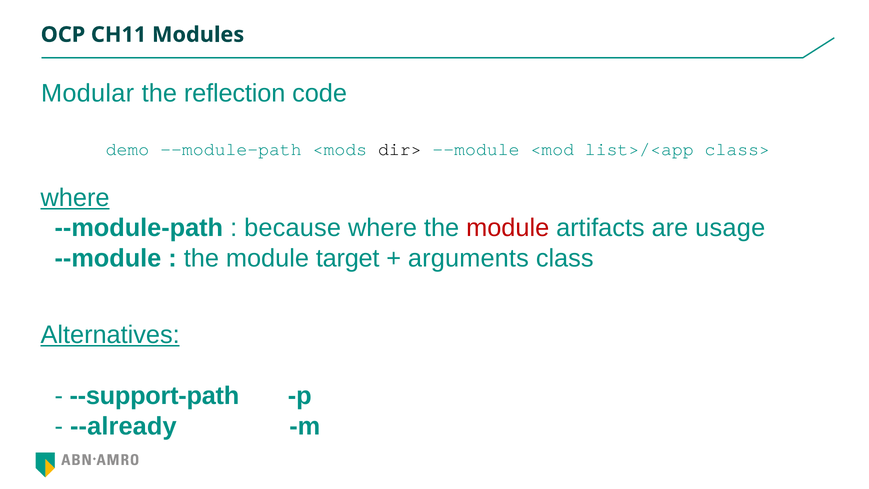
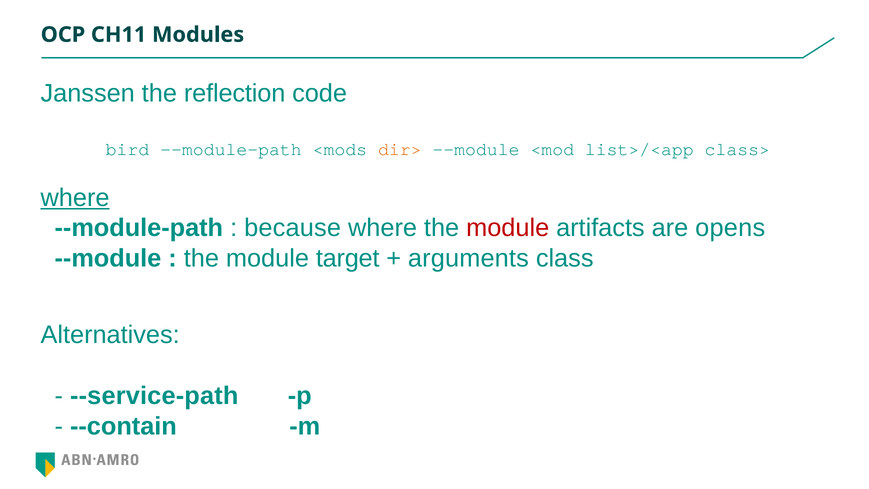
Modular: Modular -> Janssen
demo: demo -> bird
dir> colour: black -> orange
usage: usage -> opens
Alternatives underline: present -> none
--support-path: --support-path -> --service-path
--already: --already -> --contain
